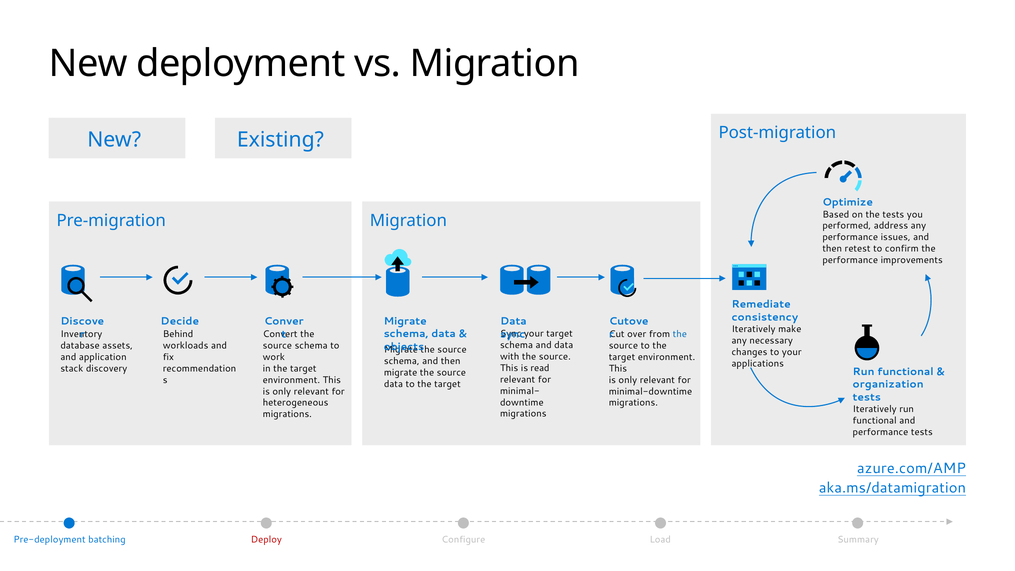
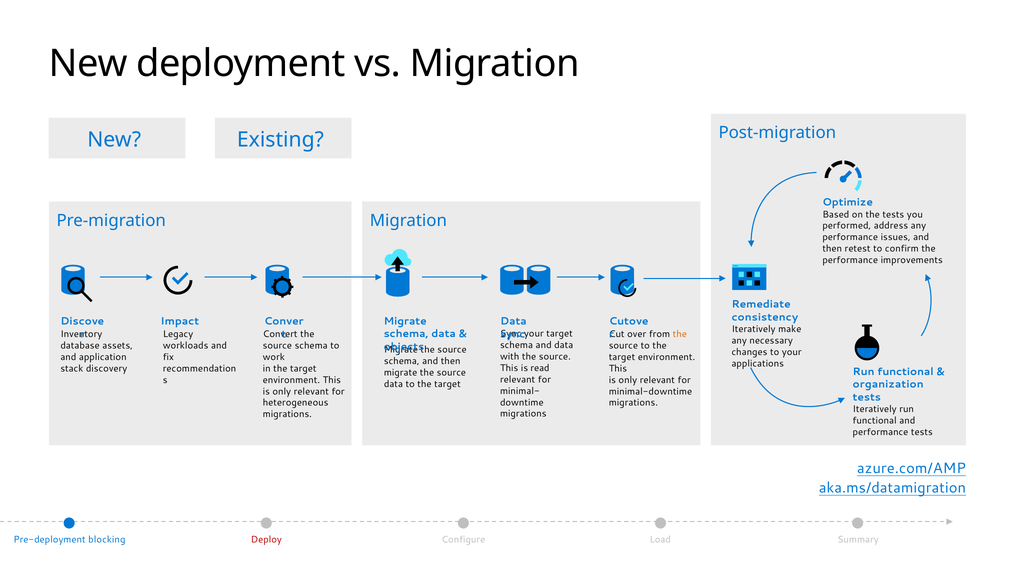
Decide: Decide -> Impact
Behind: Behind -> Legacy
the at (680, 334) colour: blue -> orange
batching: batching -> blocking
